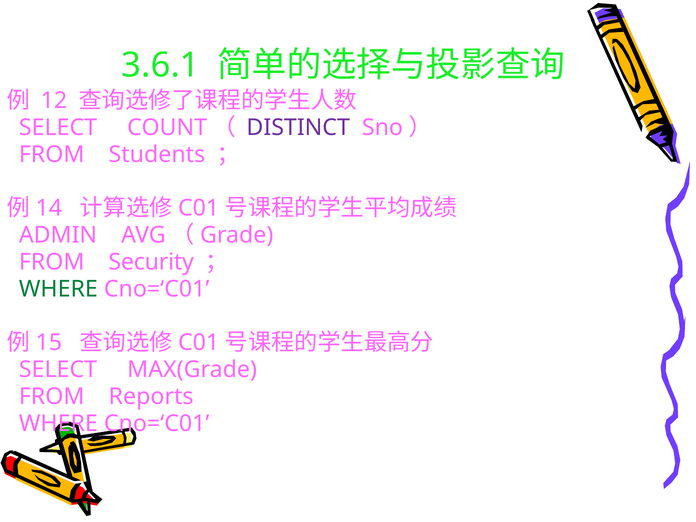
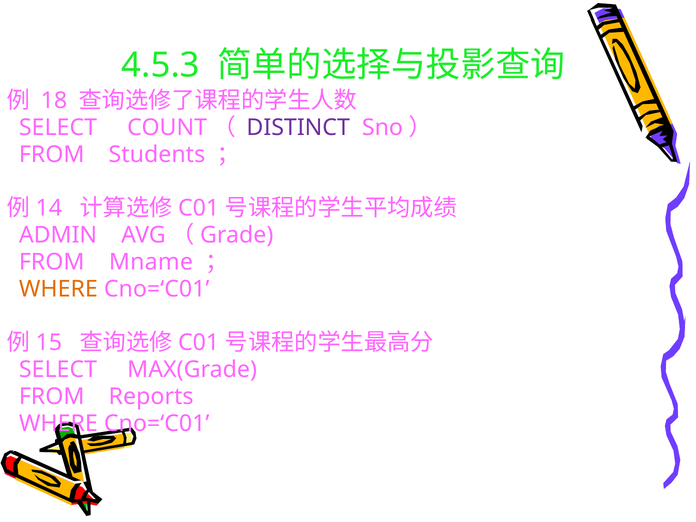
3.6.1: 3.6.1 -> 4.5.3
12: 12 -> 18
Security: Security -> Mname
WHERE at (58, 289) colour: green -> orange
